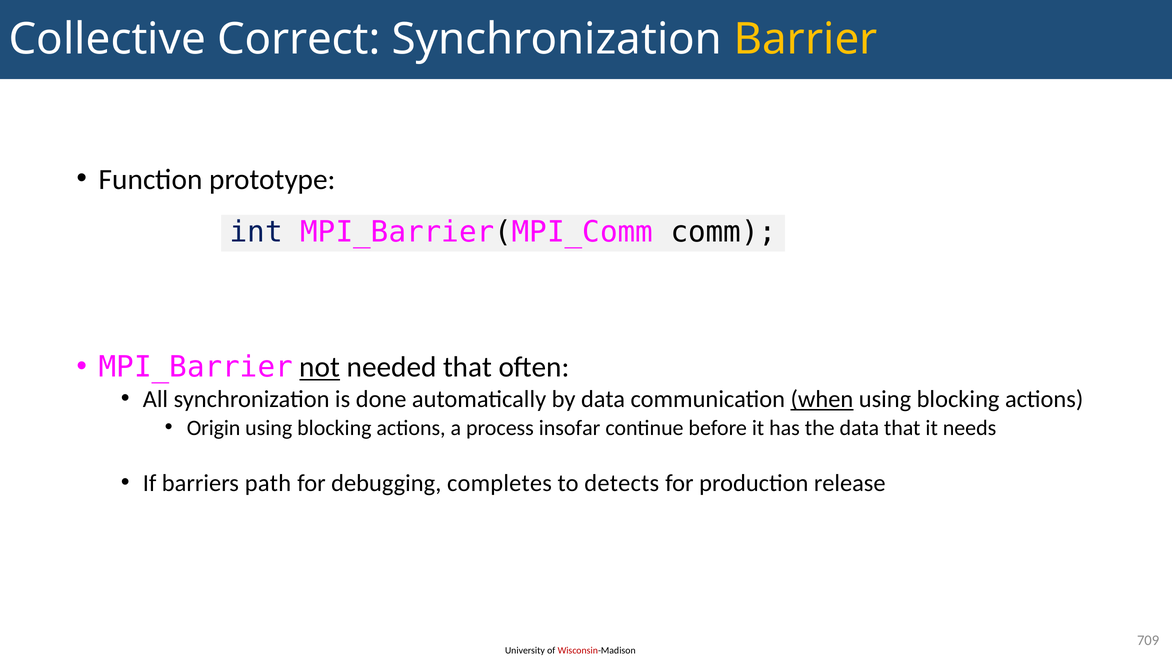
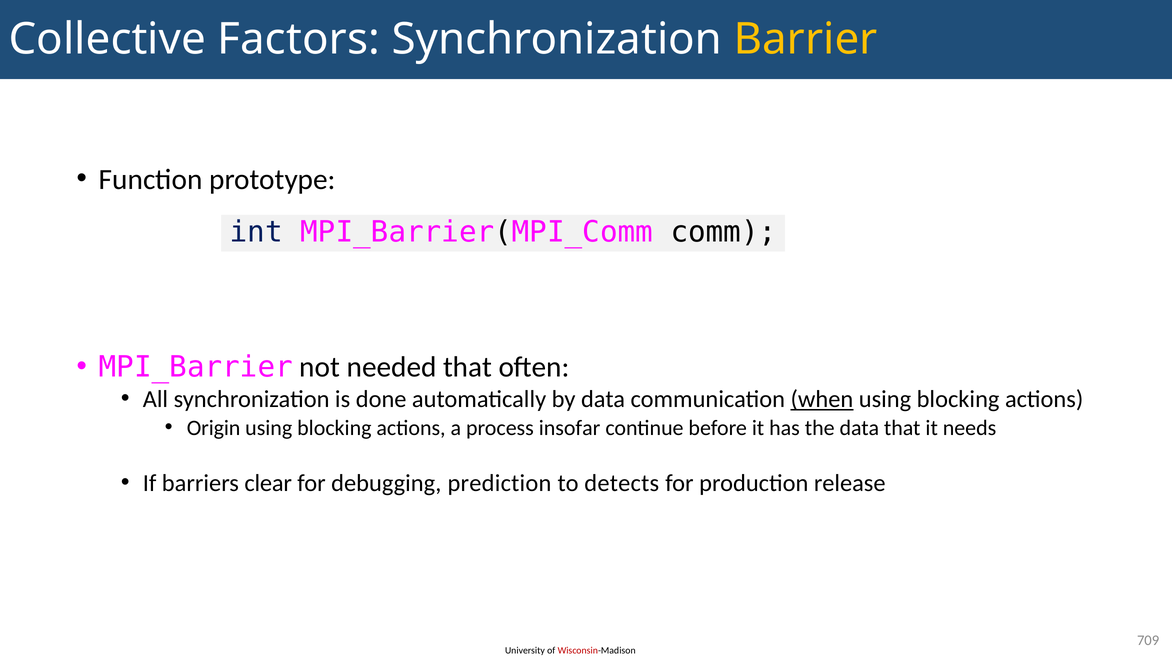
Correct: Correct -> Factors
not underline: present -> none
path: path -> clear
completes: completes -> prediction
